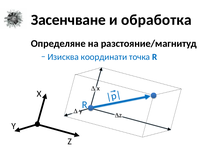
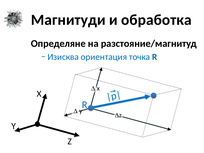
Засенчване: Засенчване -> Магнитуди
координати: координати -> ориентация
